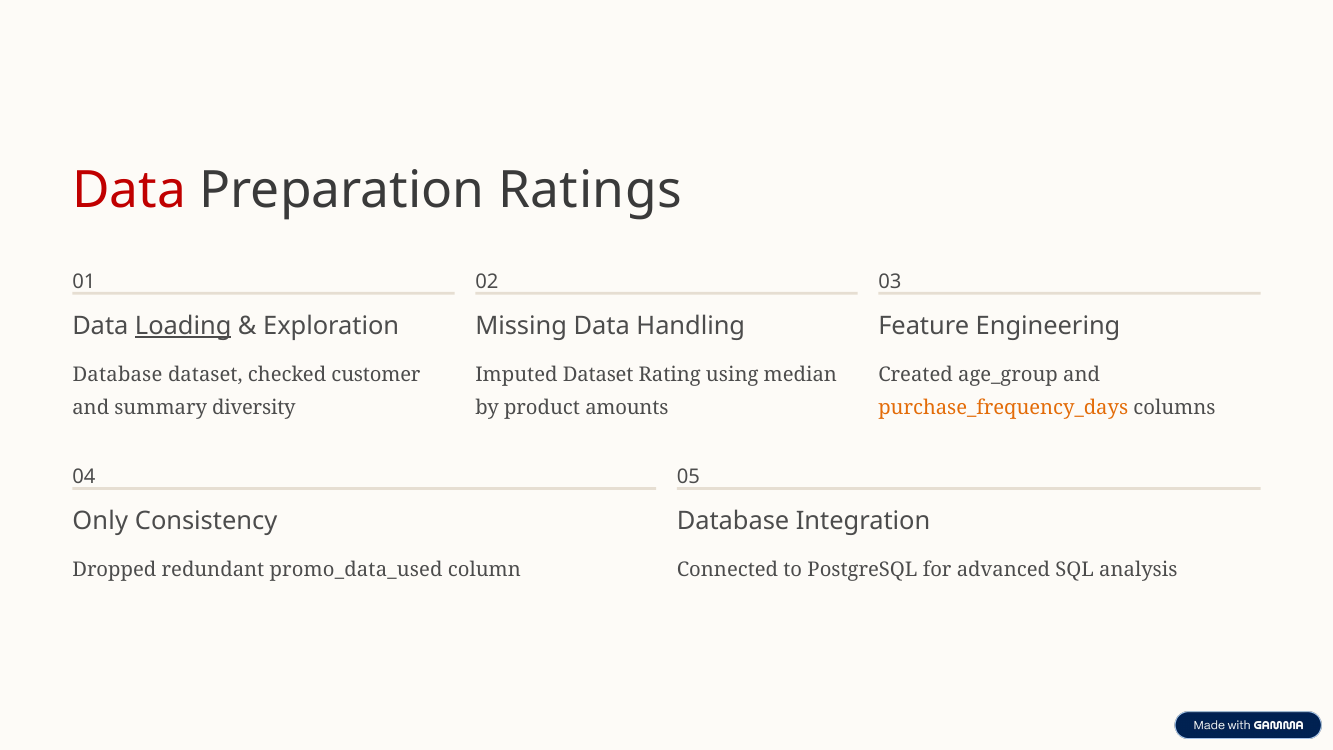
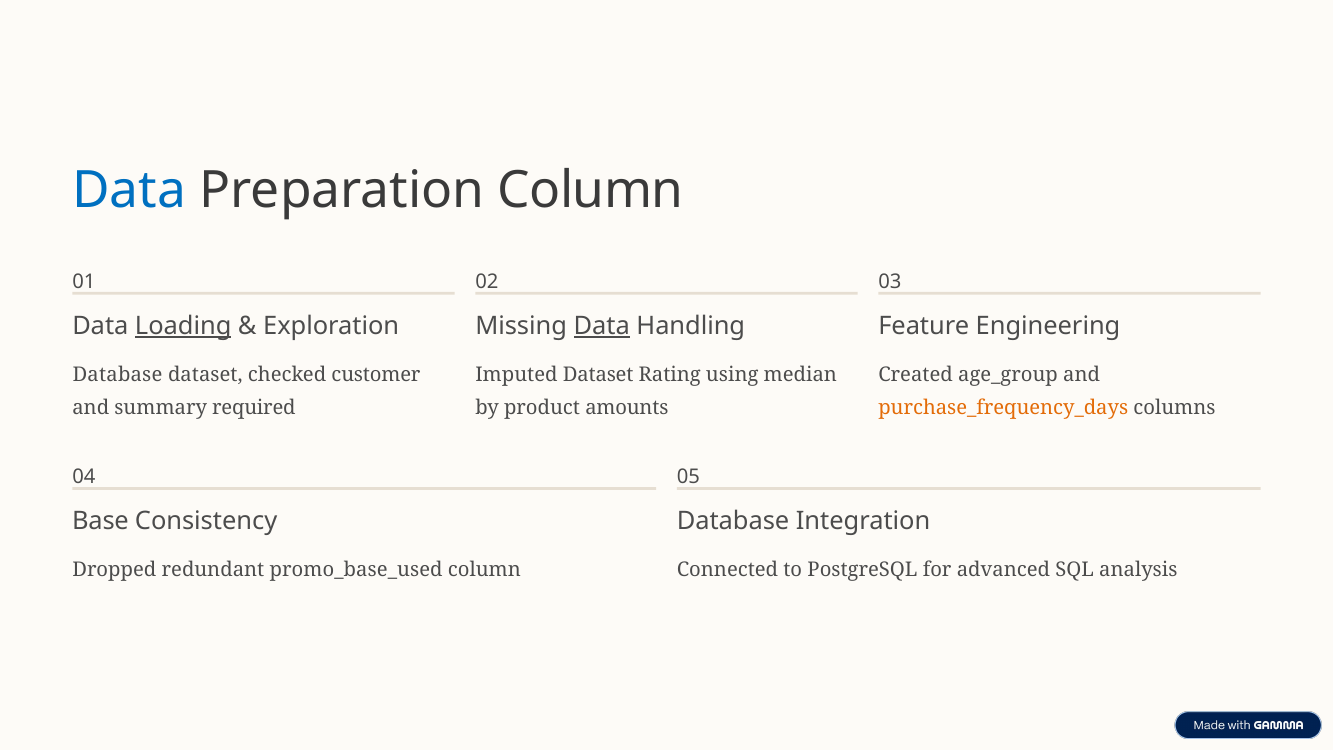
Data at (129, 191) colour: red -> blue
Preparation Ratings: Ratings -> Column
Data at (602, 326) underline: none -> present
diversity: diversity -> required
Only: Only -> Base
promo_data_used: promo_data_used -> promo_base_used
